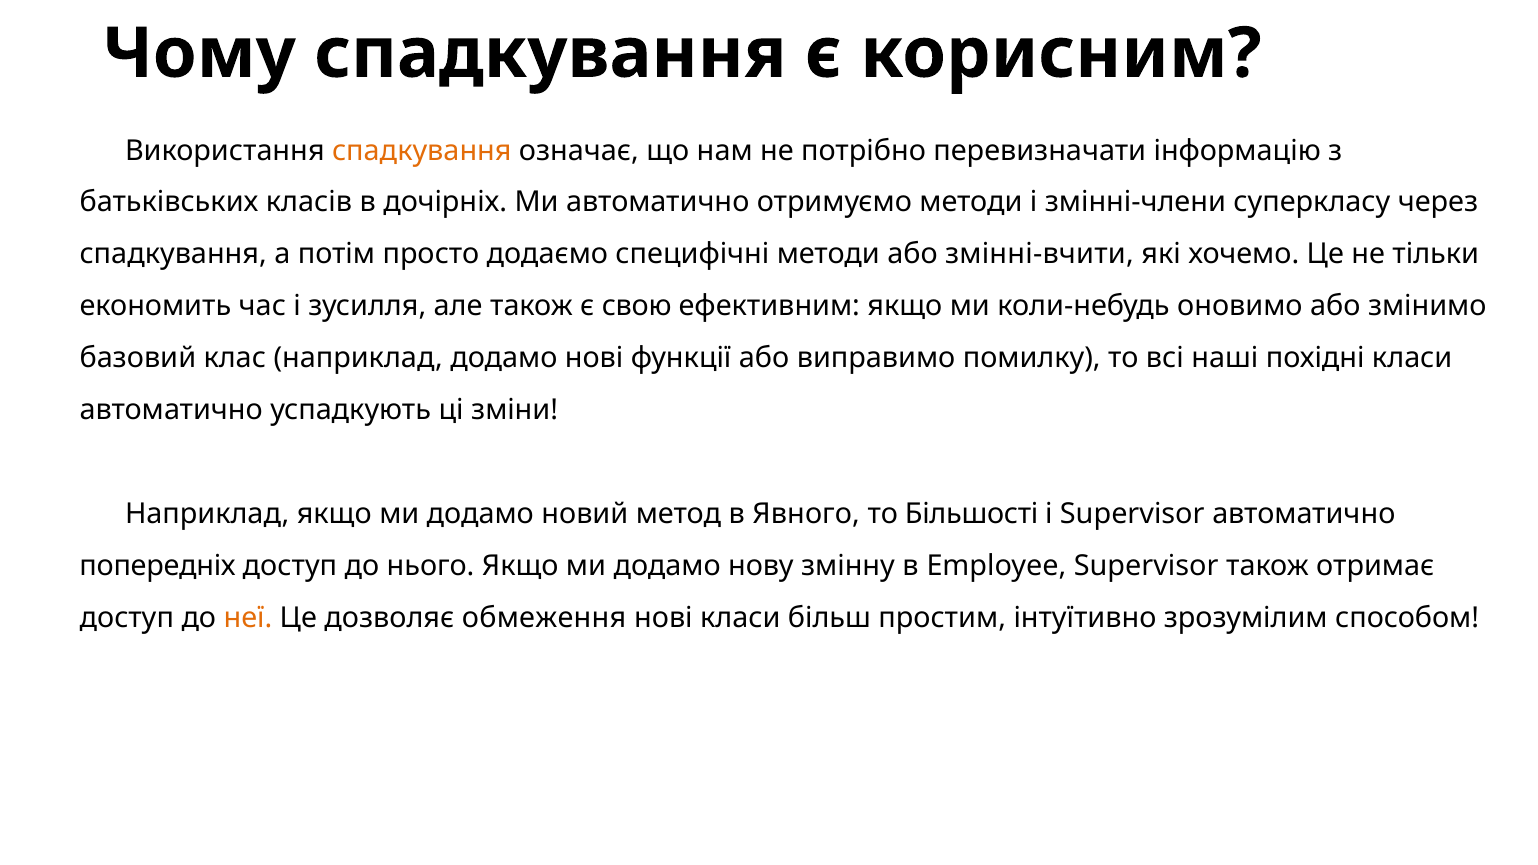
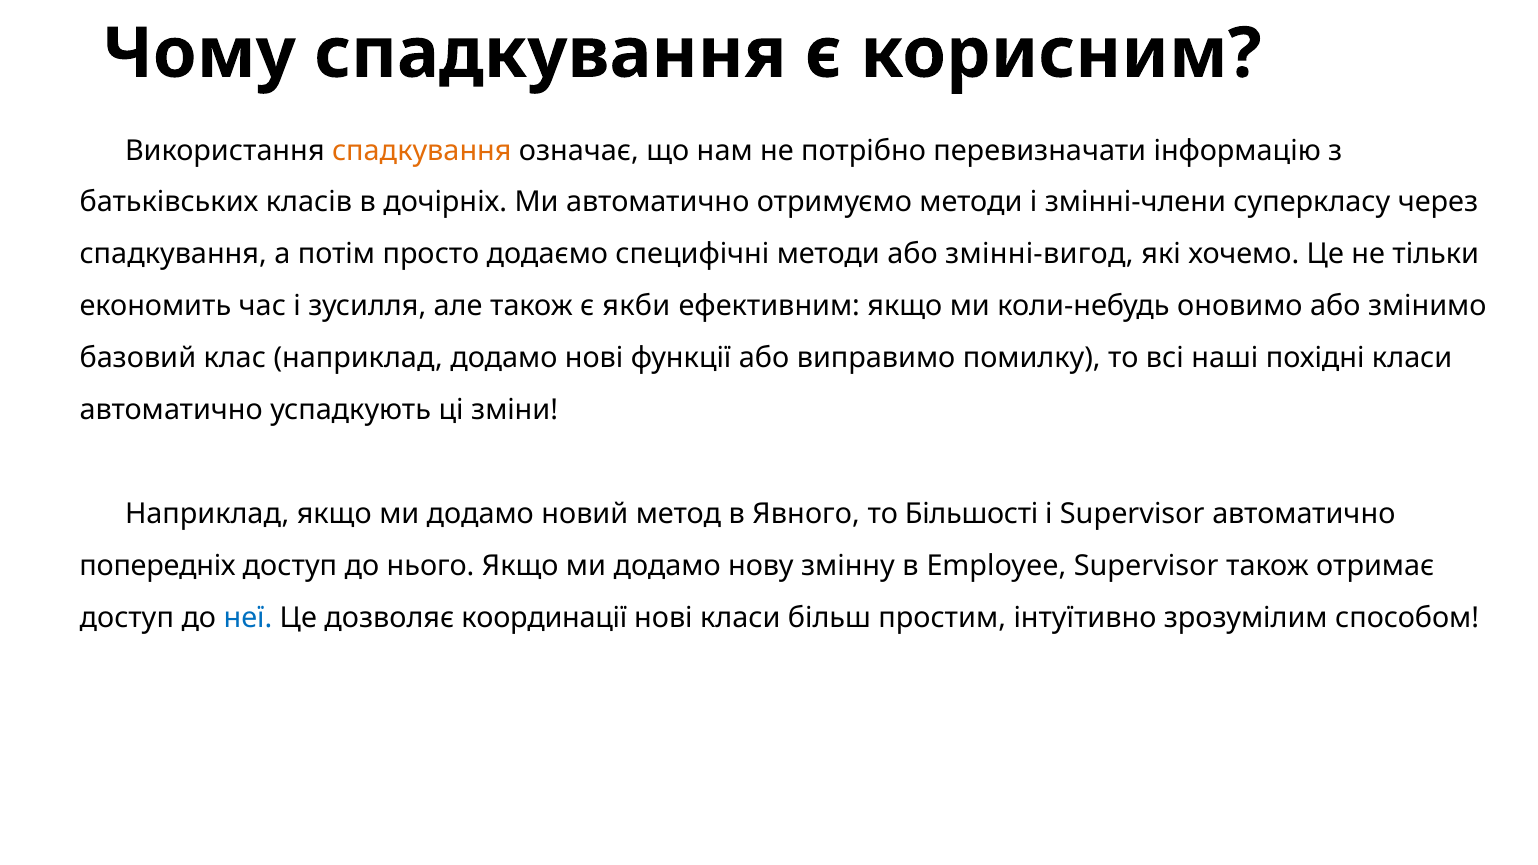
змінні-вчити: змінні-вчити -> змінні-вигод
свою: свою -> якби
неї colour: orange -> blue
обмеження: обмеження -> координації
